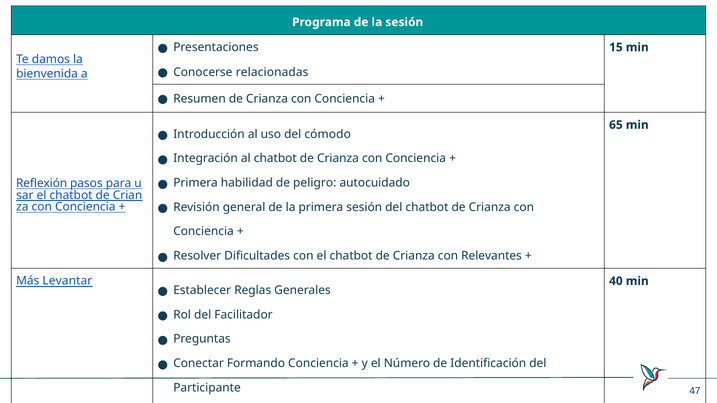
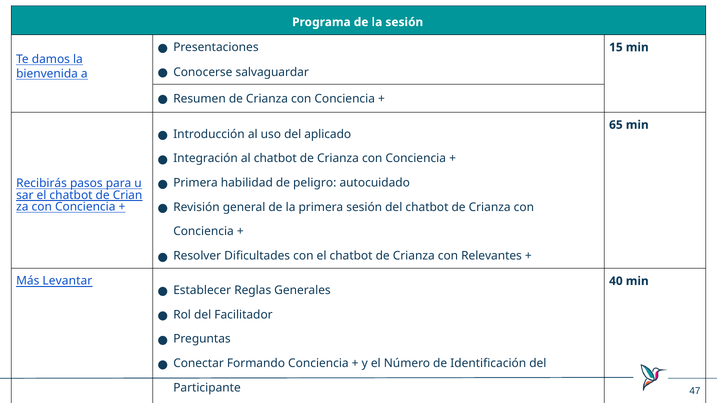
relacionadas: relacionadas -> salvaguardar
cómodo: cómodo -> aplicado
Reflexión: Reflexión -> Recibirás
